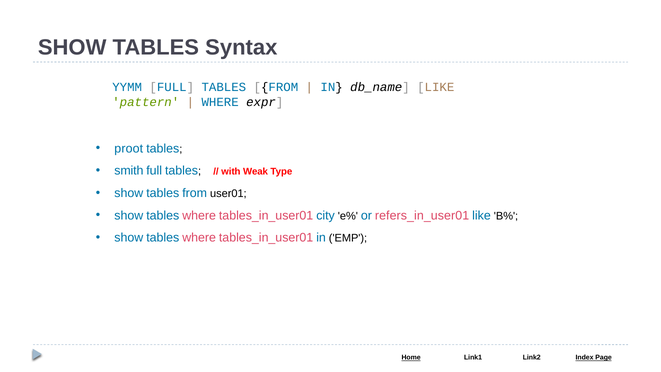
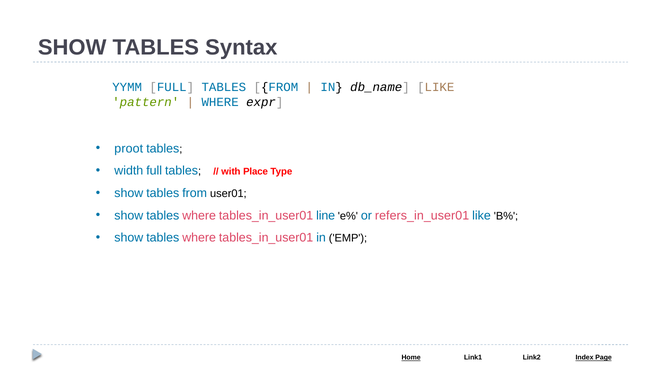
smith: smith -> width
Weak: Weak -> Place
city: city -> line
